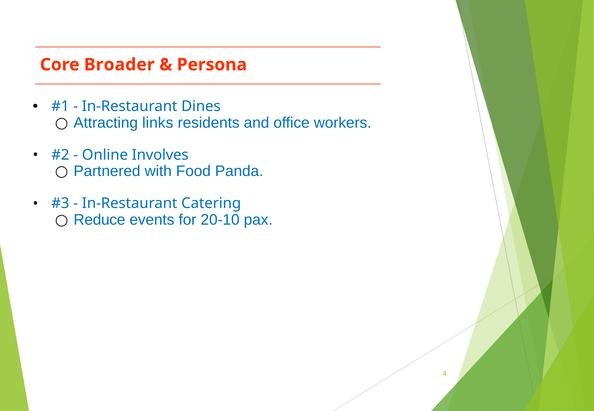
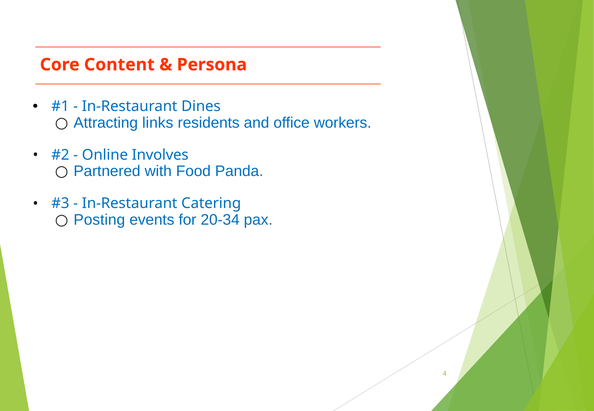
Broader: Broader -> Content
Reduce: Reduce -> Posting
20-10: 20-10 -> 20-34
